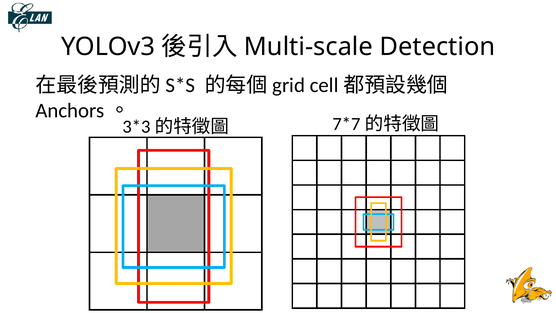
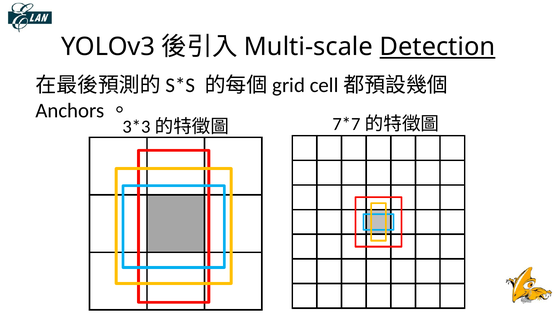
Detection underline: none -> present
